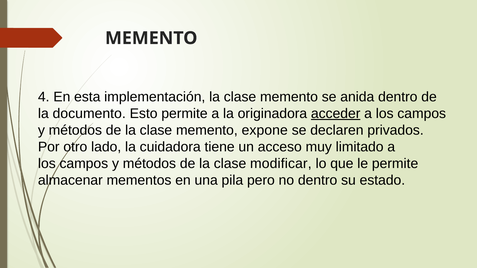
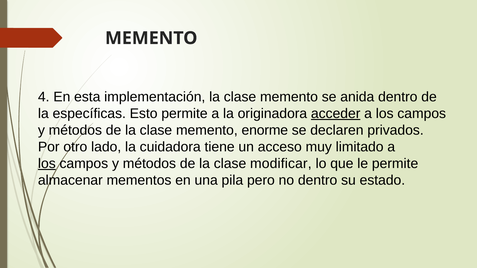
documento: documento -> específicas
expone: expone -> enorme
los at (47, 164) underline: none -> present
